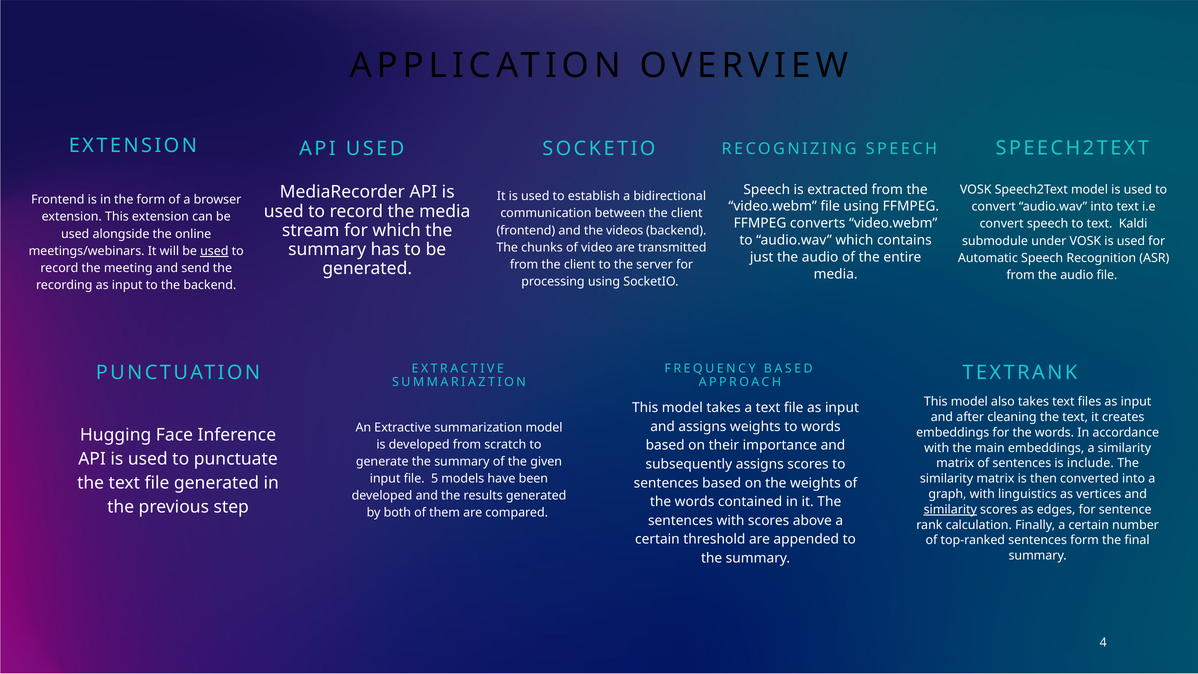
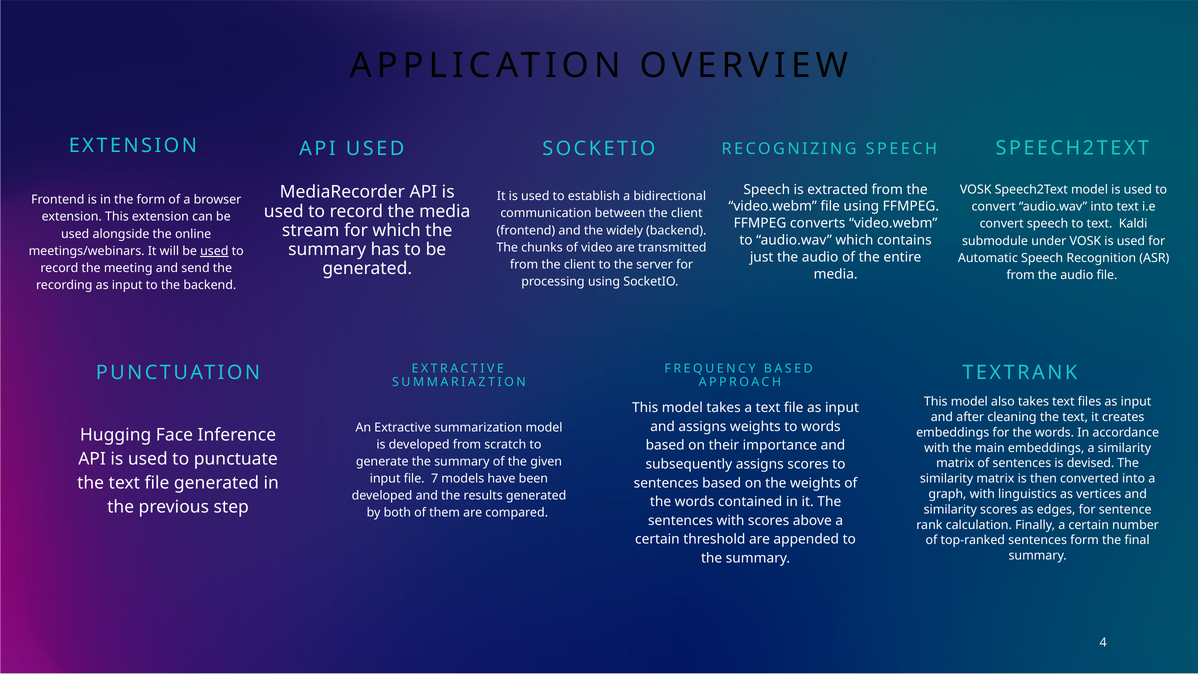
videos: videos -> widely
include: include -> devised
5: 5 -> 7
similarity at (950, 509) underline: present -> none
